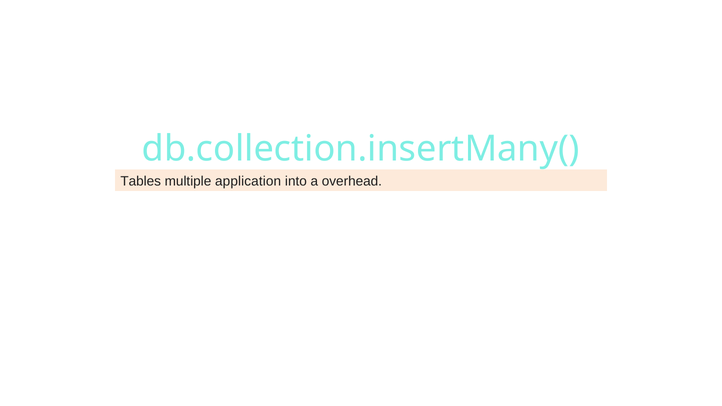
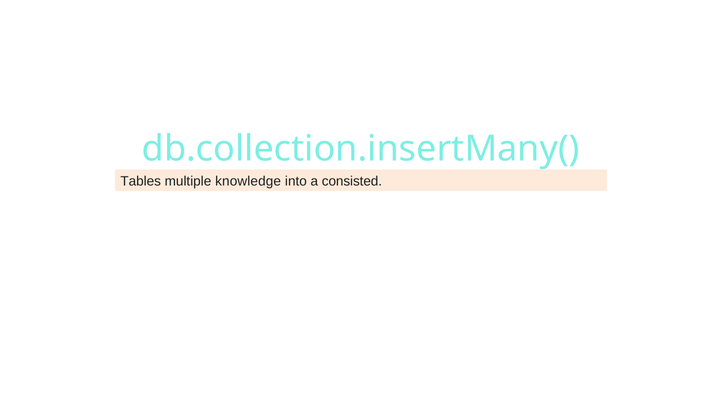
application: application -> knowledge
overhead: overhead -> consisted
